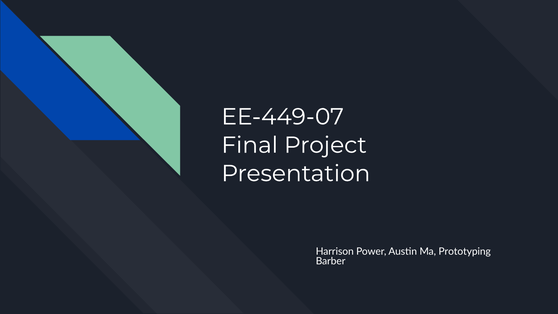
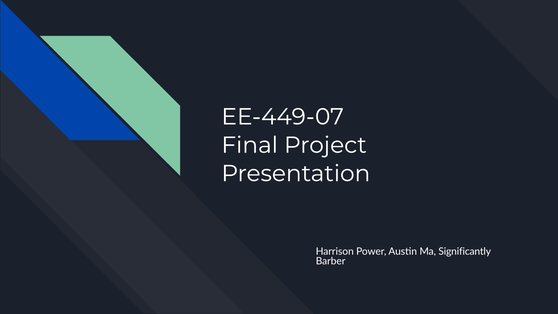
Prototyping: Prototyping -> Significantly
